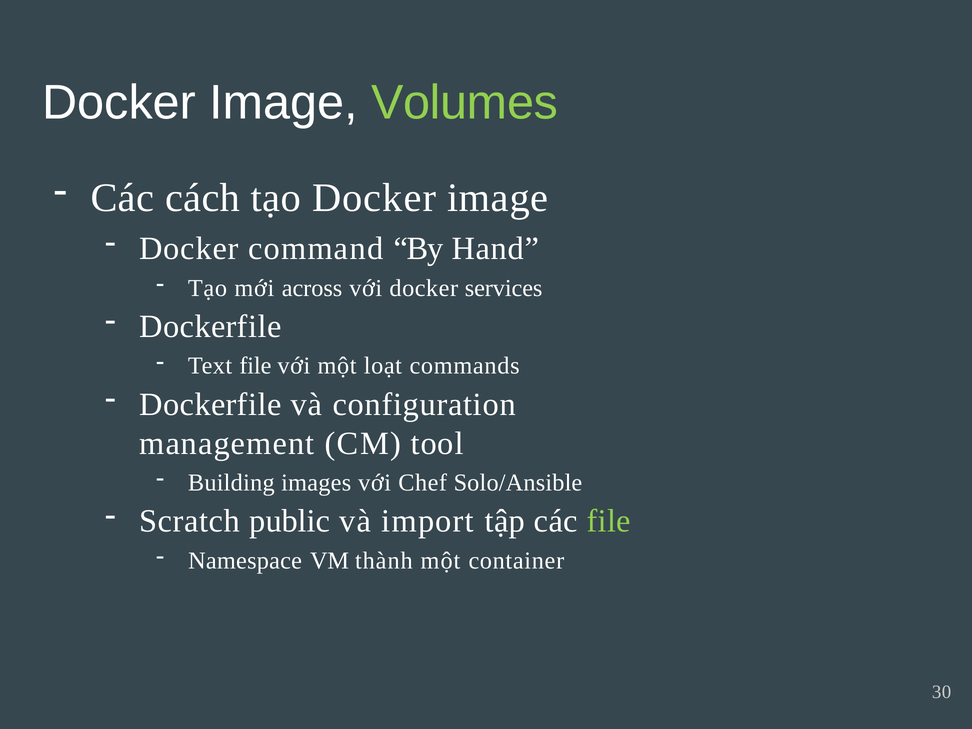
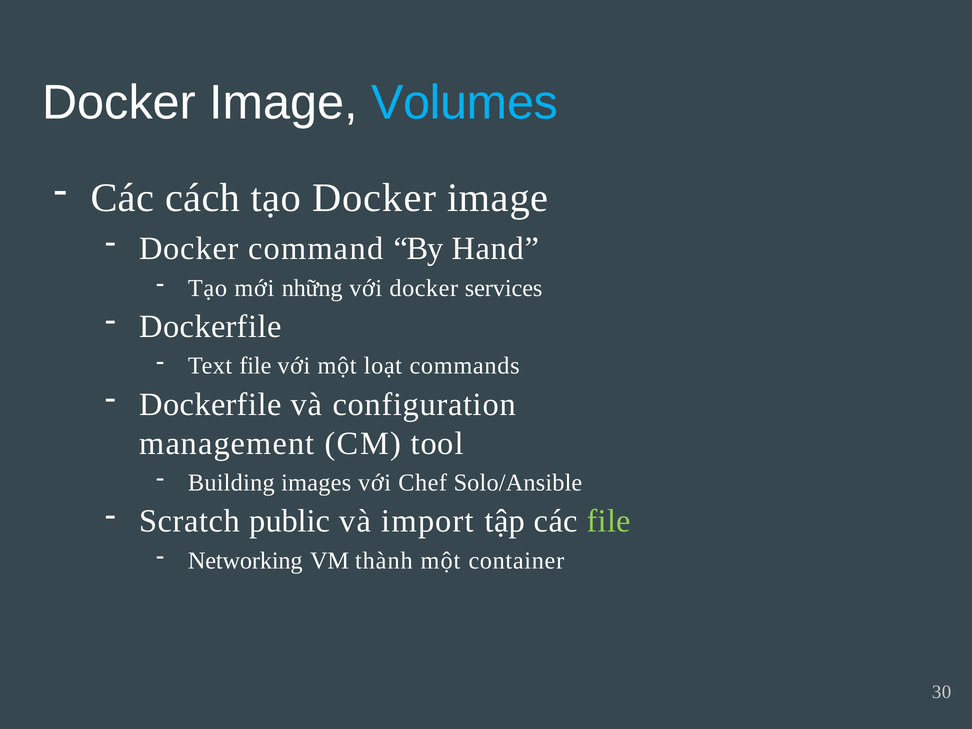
Volumes colour: light green -> light blue
across: across -> những
Namespace: Namespace -> Networking
